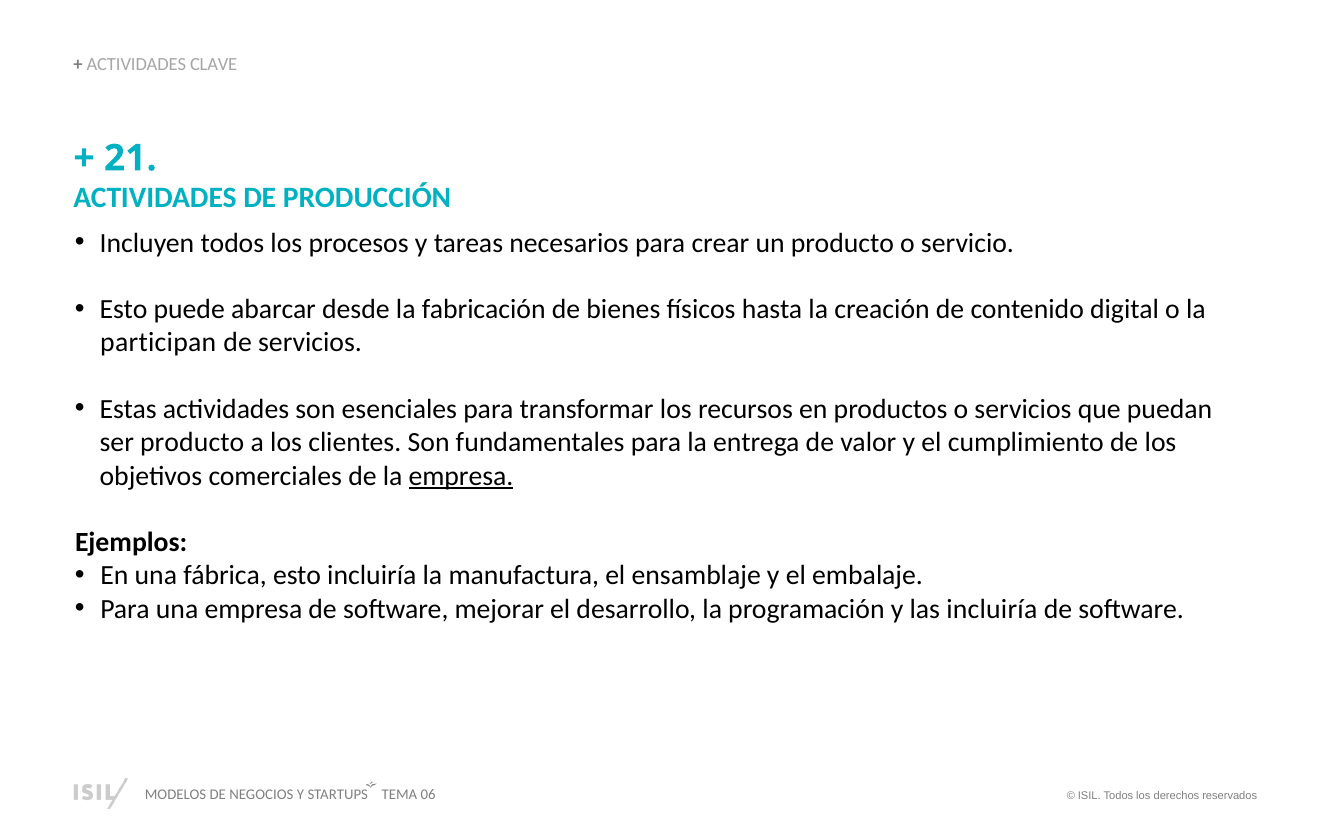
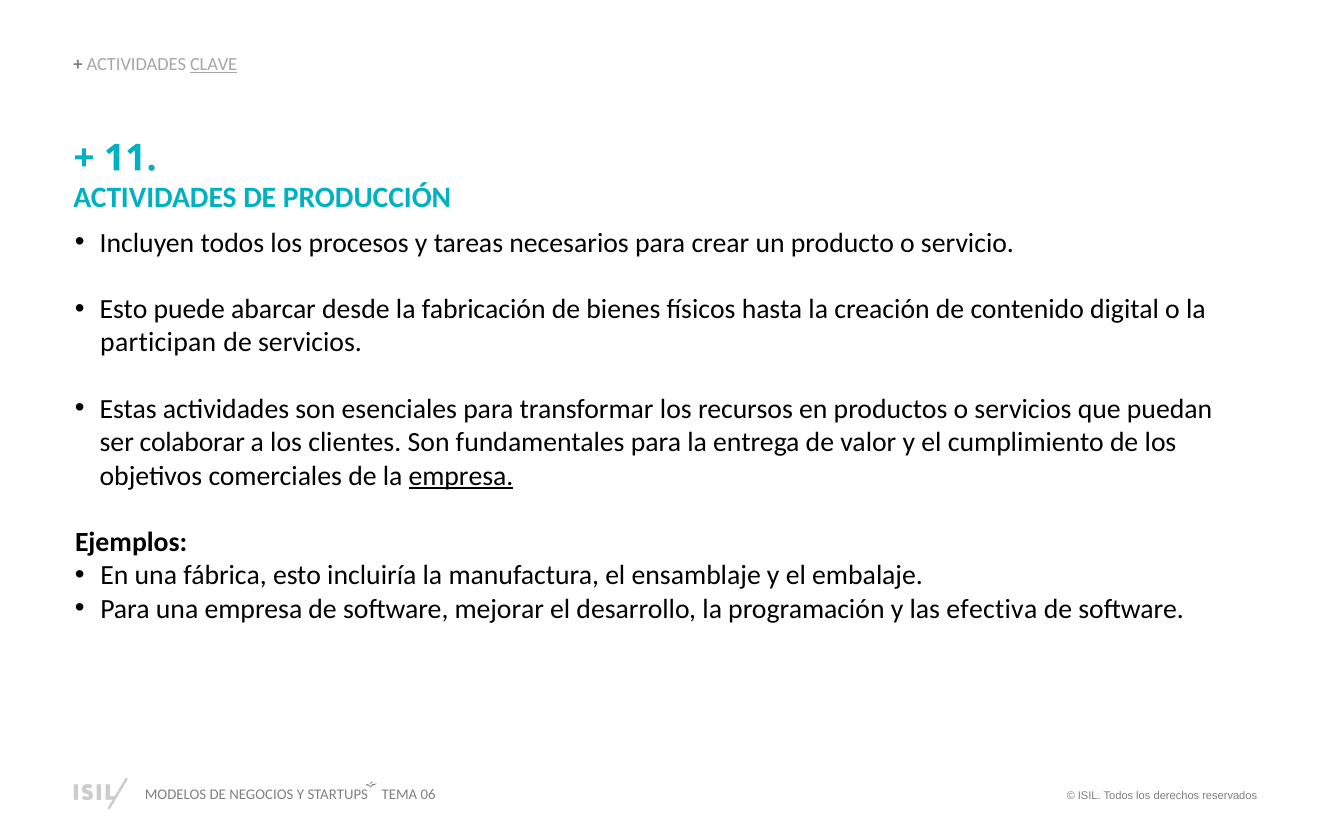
CLAVE underline: none -> present
21: 21 -> 11
ser producto: producto -> colaborar
las incluiría: incluiría -> efectiva
